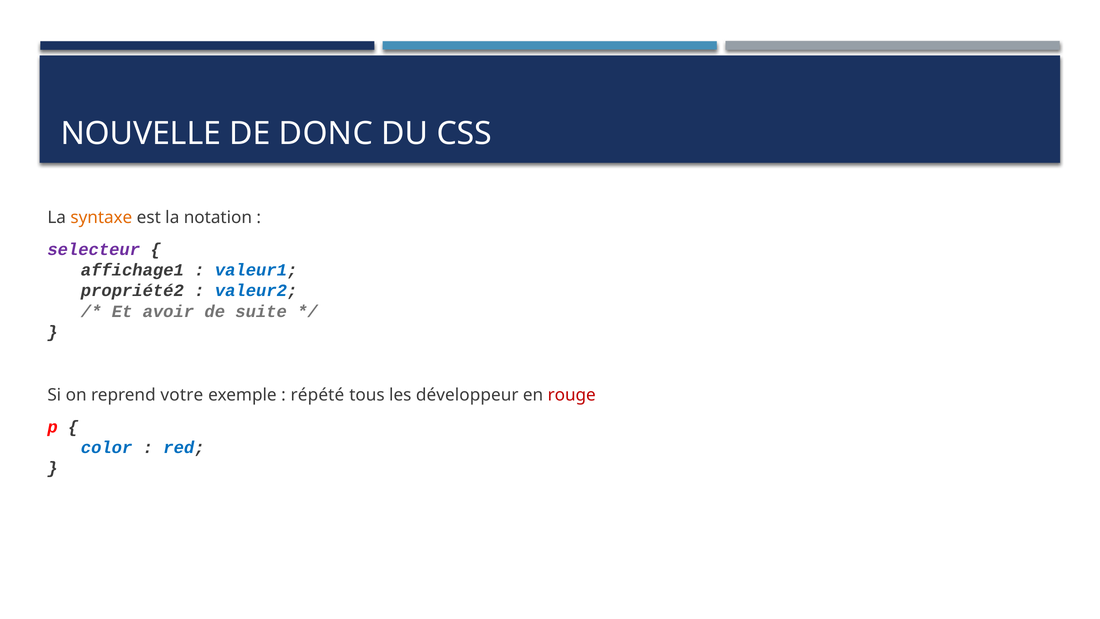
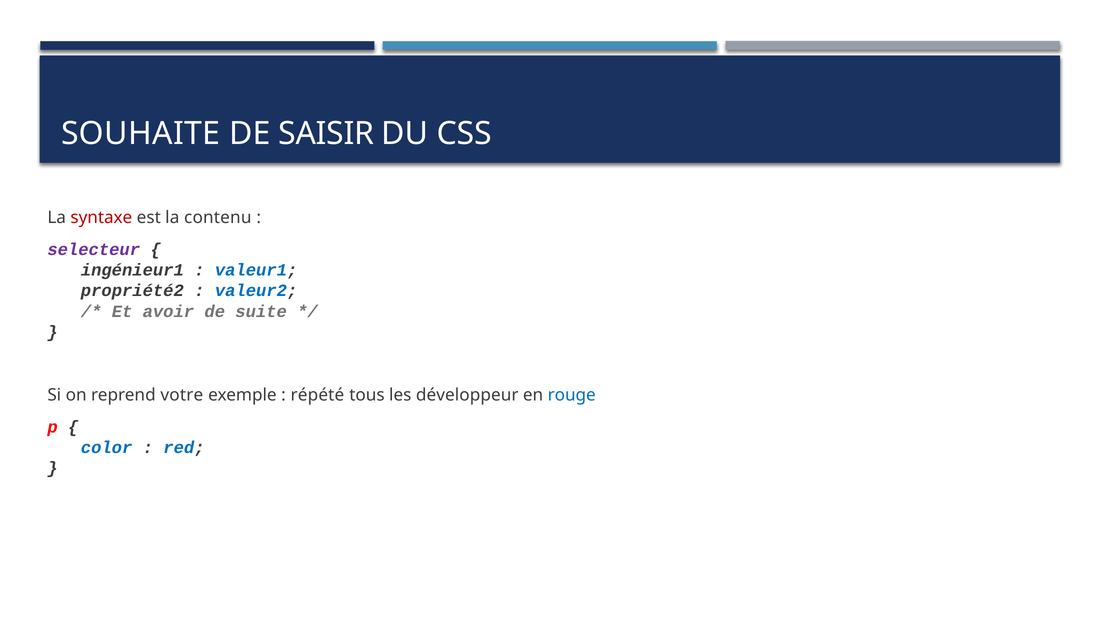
NOUVELLE: NOUVELLE -> SOUHAITE
DONC: DONC -> SAISIR
syntaxe colour: orange -> red
notation: notation -> contenu
affichage1: affichage1 -> ingénieur1
rouge colour: red -> blue
